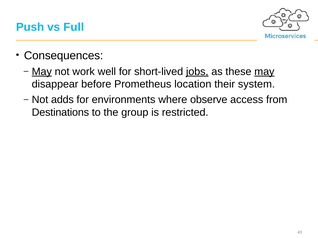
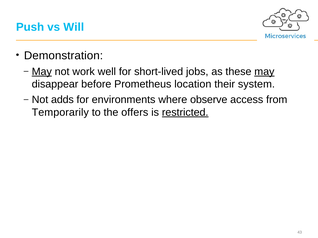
Full: Full -> Will
Consequences: Consequences -> Demonstration
jobs underline: present -> none
Destinations: Destinations -> Temporarily
group: group -> offers
restricted underline: none -> present
